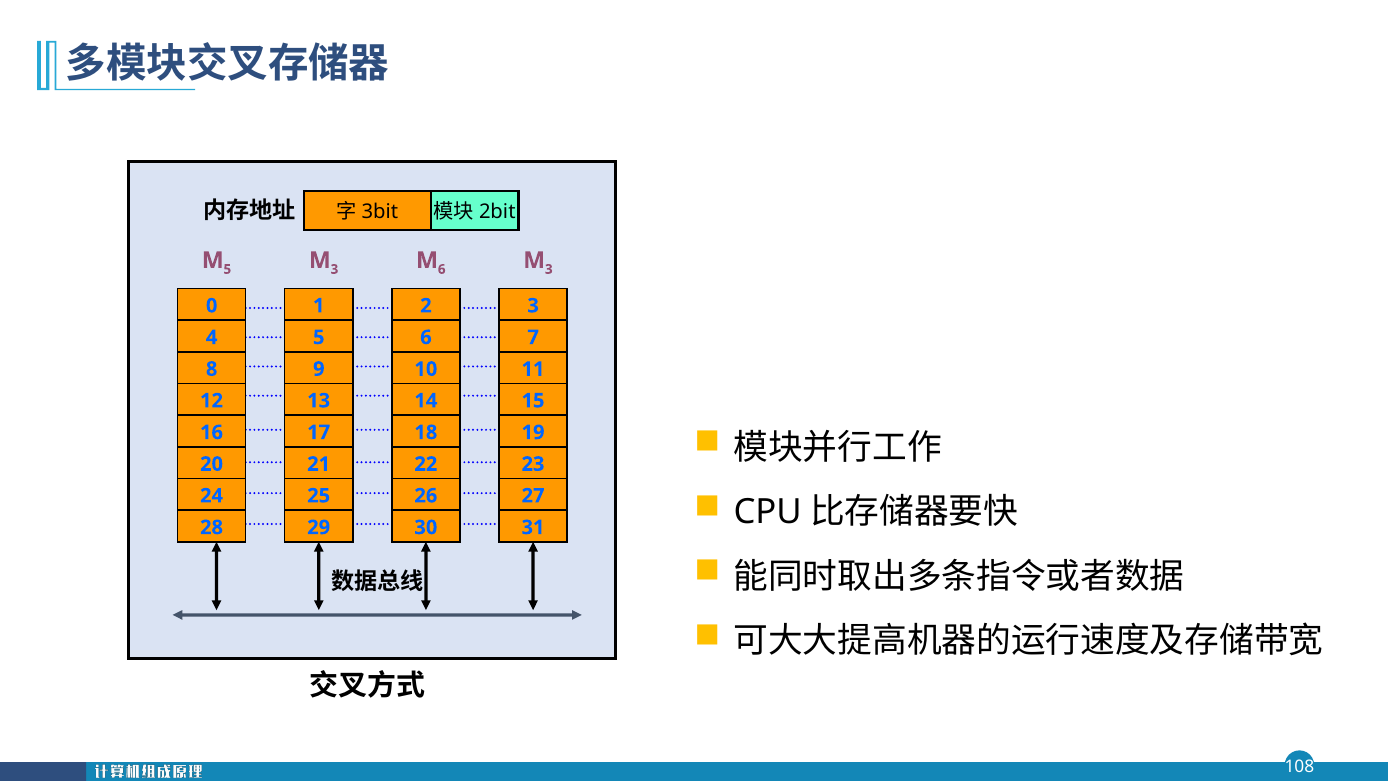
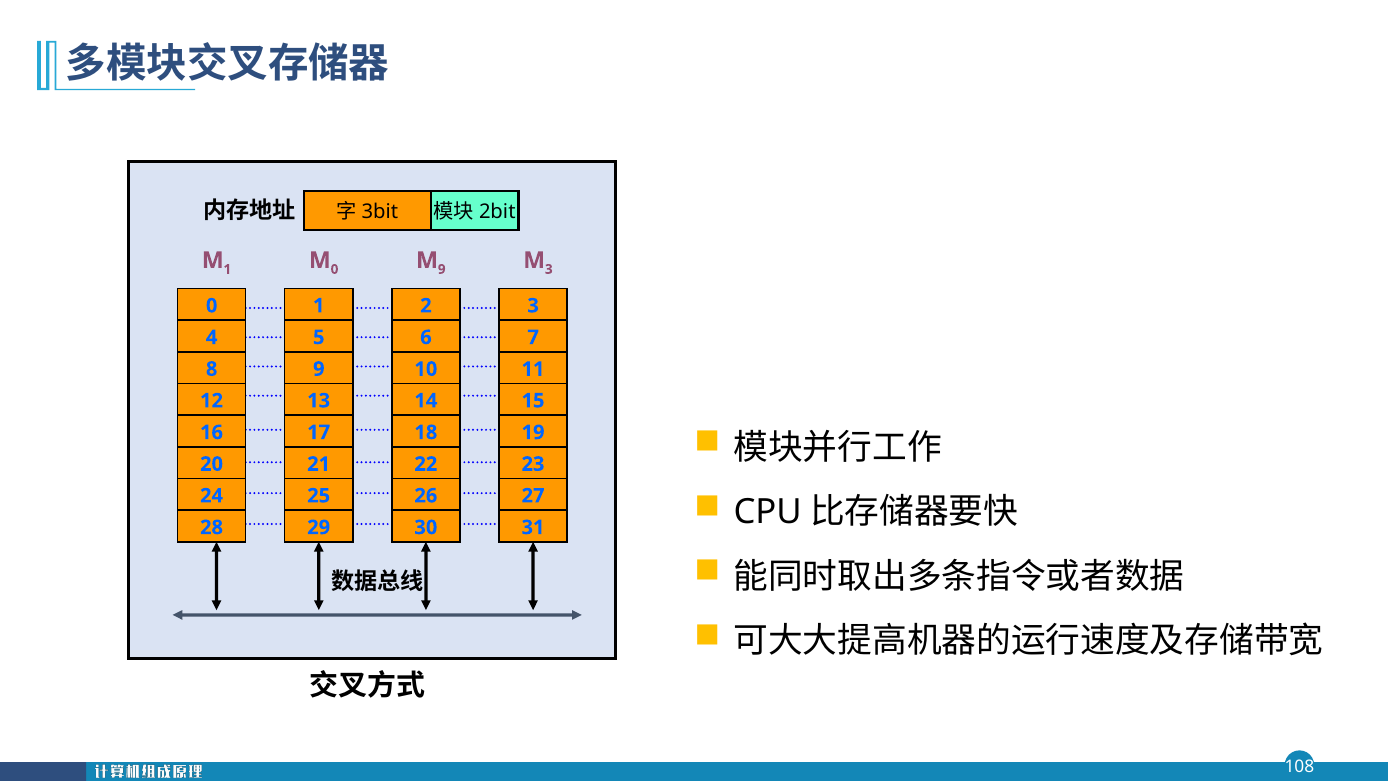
5 at (227, 269): 5 -> 1
3 at (335, 269): 3 -> 0
6 at (442, 269): 6 -> 9
